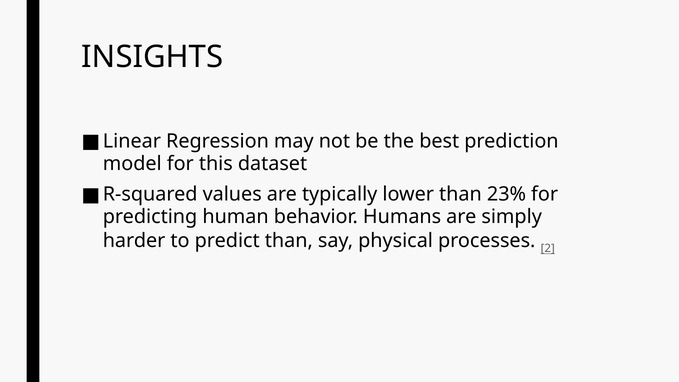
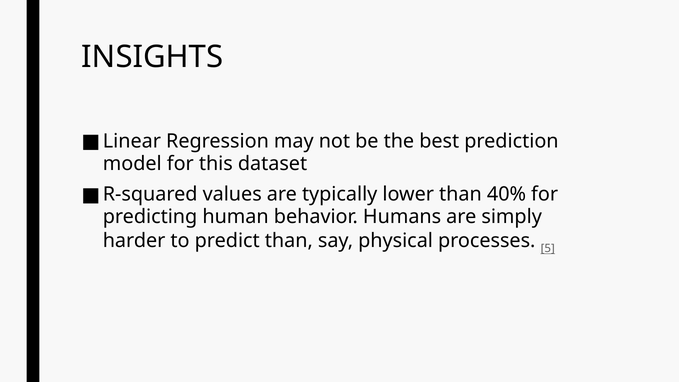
23%: 23% -> 40%
2: 2 -> 5
